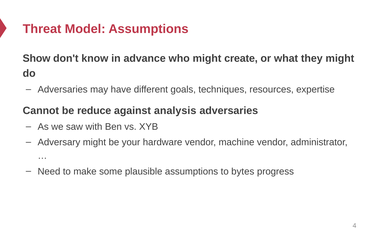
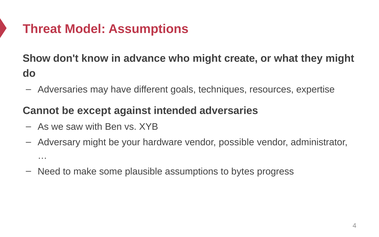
reduce: reduce -> except
analysis: analysis -> intended
machine: machine -> possible
